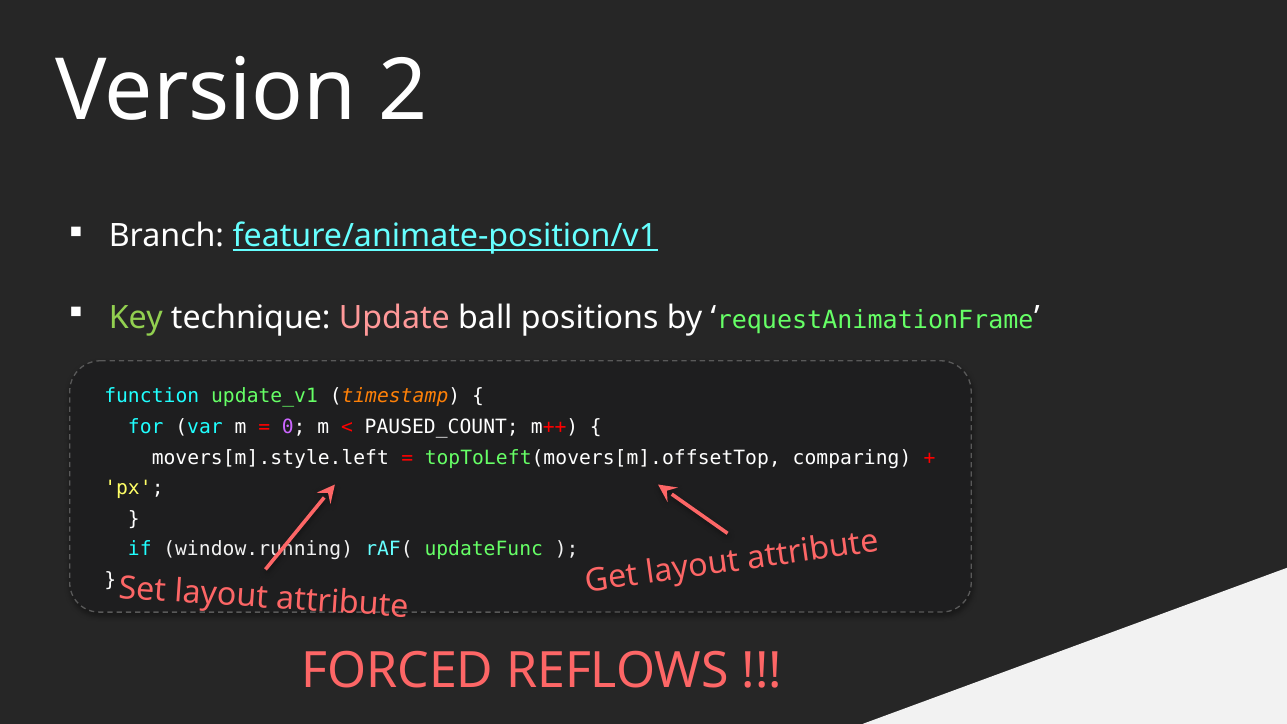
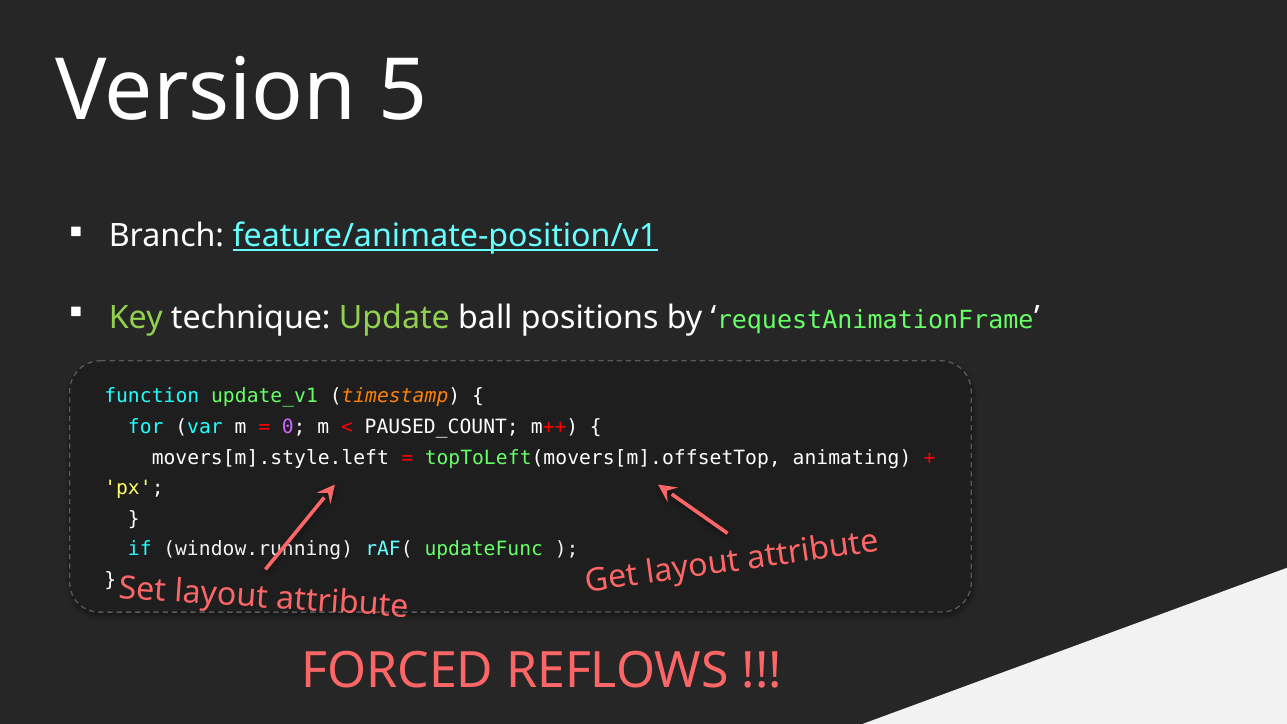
2: 2 -> 5
Update colour: pink -> light green
comparing: comparing -> animating
